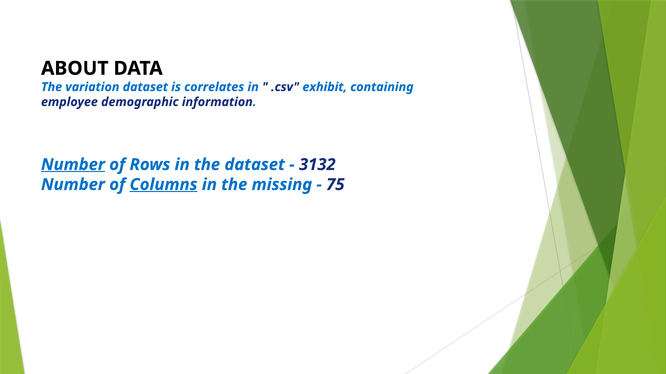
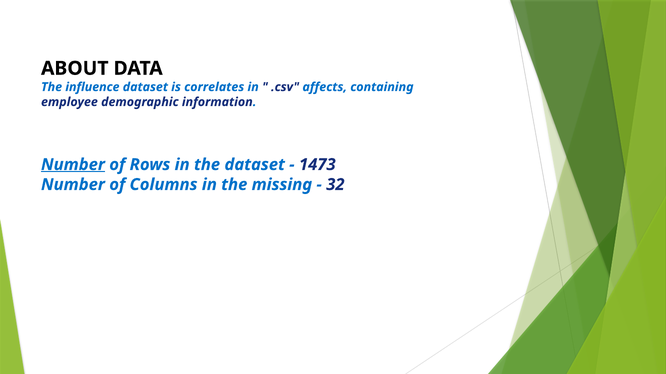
variation: variation -> influence
exhibit: exhibit -> affects
3132: 3132 -> 1473
Columns underline: present -> none
75: 75 -> 32
